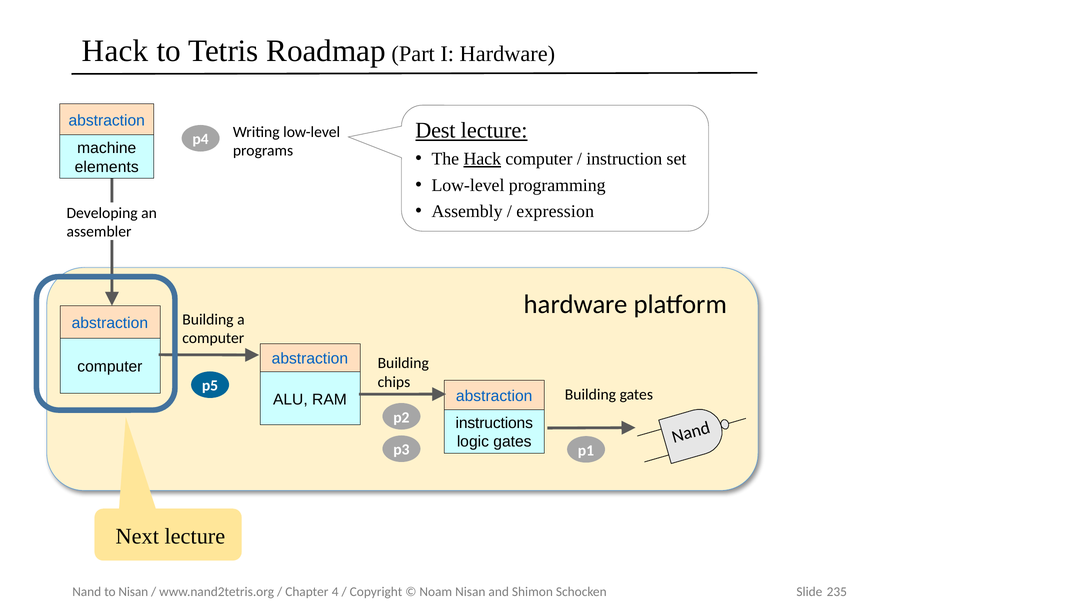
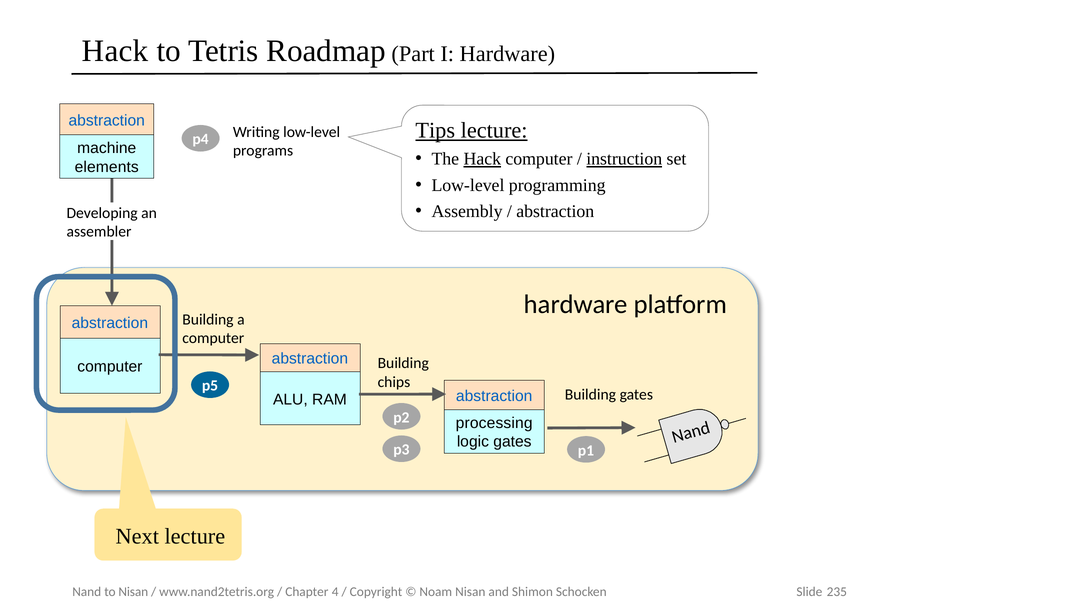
Dest: Dest -> Tips
instruction underline: none -> present
expression at (555, 211): expression -> abstraction
instructions: instructions -> processing
